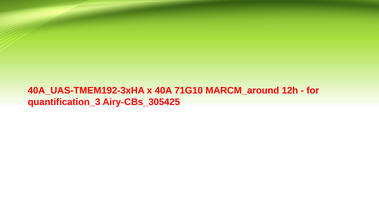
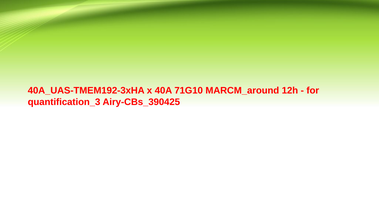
Airy-CBs_305425: Airy-CBs_305425 -> Airy-CBs_390425
